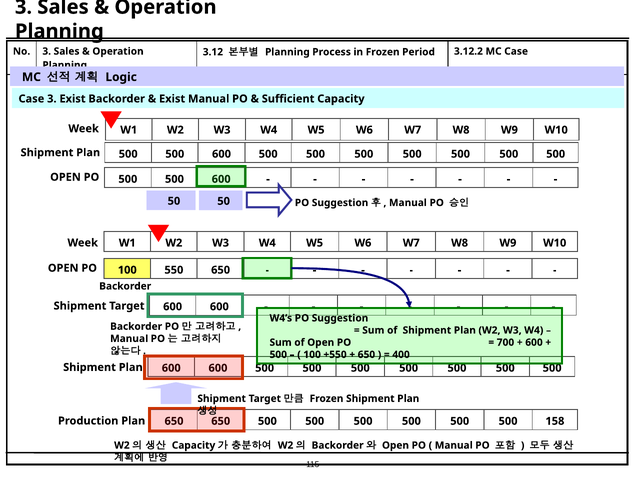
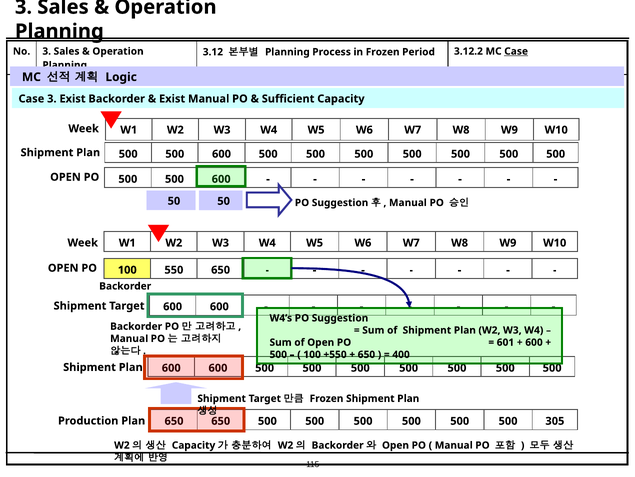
Case at (516, 51) underline: none -> present
700: 700 -> 601
158: 158 -> 305
